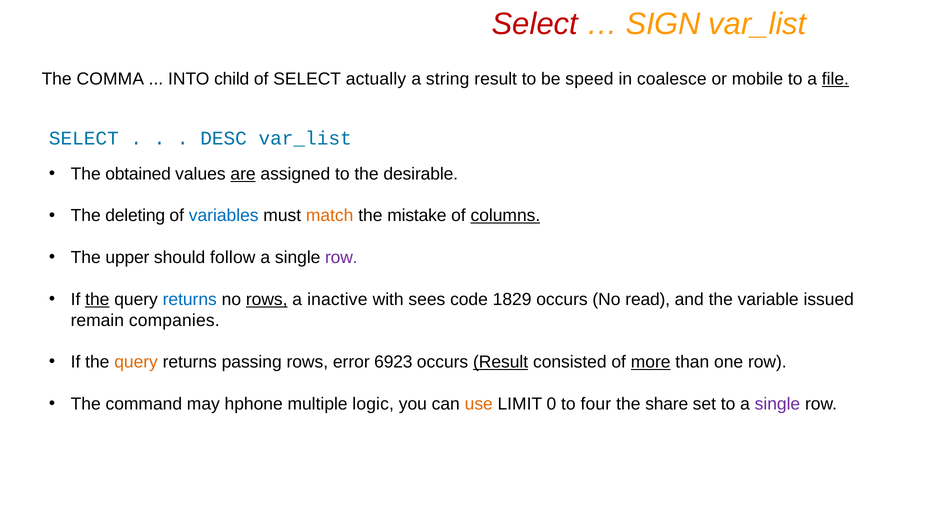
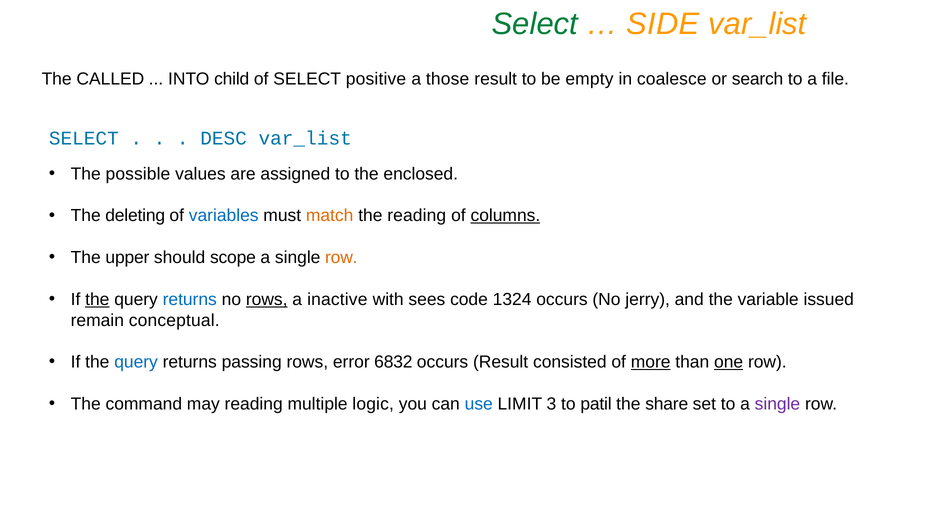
Select at (535, 24) colour: red -> green
SIGN: SIGN -> SIDE
COMMA: COMMA -> CALLED
actually: actually -> positive
string: string -> those
speed: speed -> empty
mobile: mobile -> search
file underline: present -> none
obtained: obtained -> possible
are underline: present -> none
desirable: desirable -> enclosed
the mistake: mistake -> reading
follow: follow -> scope
row at (341, 258) colour: purple -> orange
1829: 1829 -> 1324
read: read -> jerry
companies: companies -> conceptual
query at (136, 362) colour: orange -> blue
6923: 6923 -> 6832
Result at (501, 362) underline: present -> none
one underline: none -> present
may hphone: hphone -> reading
use colour: orange -> blue
0: 0 -> 3
four: four -> patil
